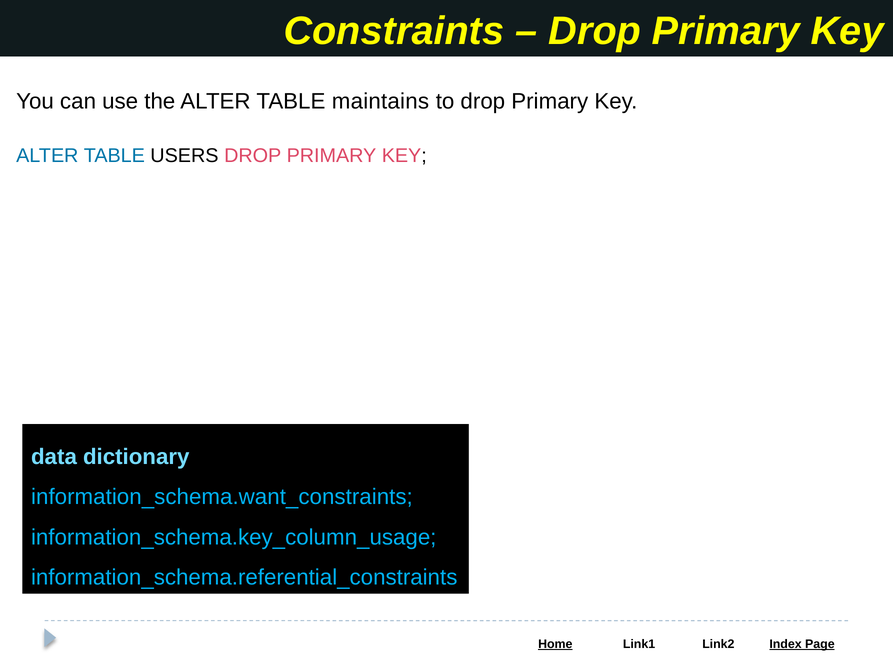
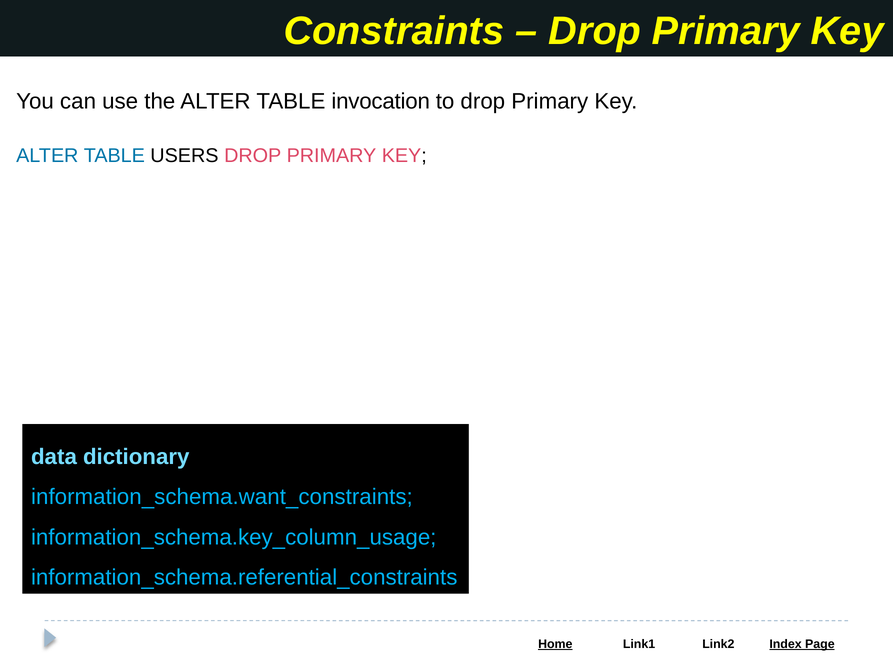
maintains: maintains -> invocation
